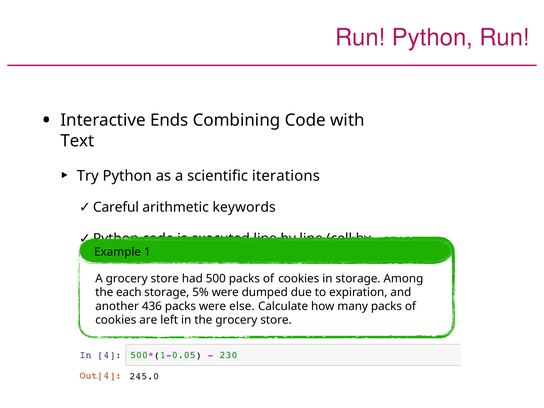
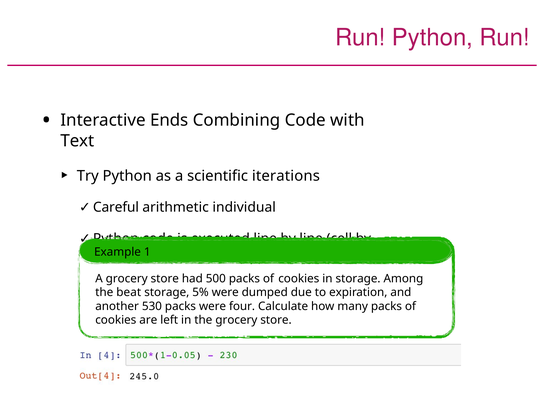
keywords: keywords -> individual
each: each -> beat
436: 436 -> 530
else: else -> four
